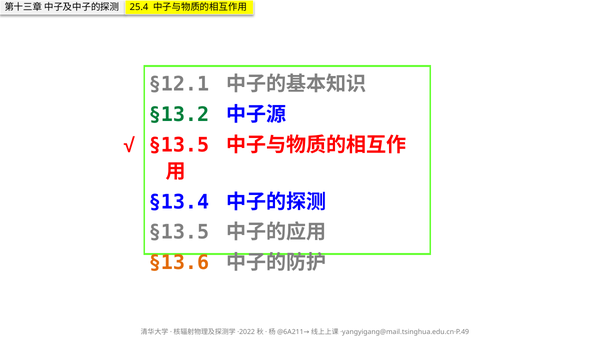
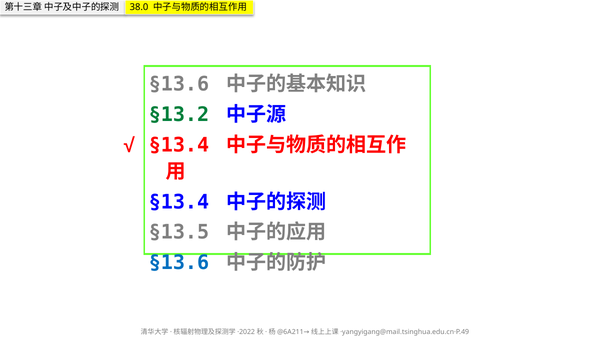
25.4: 25.4 -> 38.0
§12.1 at (179, 84): §12.1 -> §13.6
§13.5 at (179, 145): §13.5 -> §13.4
§13.6 at (179, 263) colour: orange -> blue
